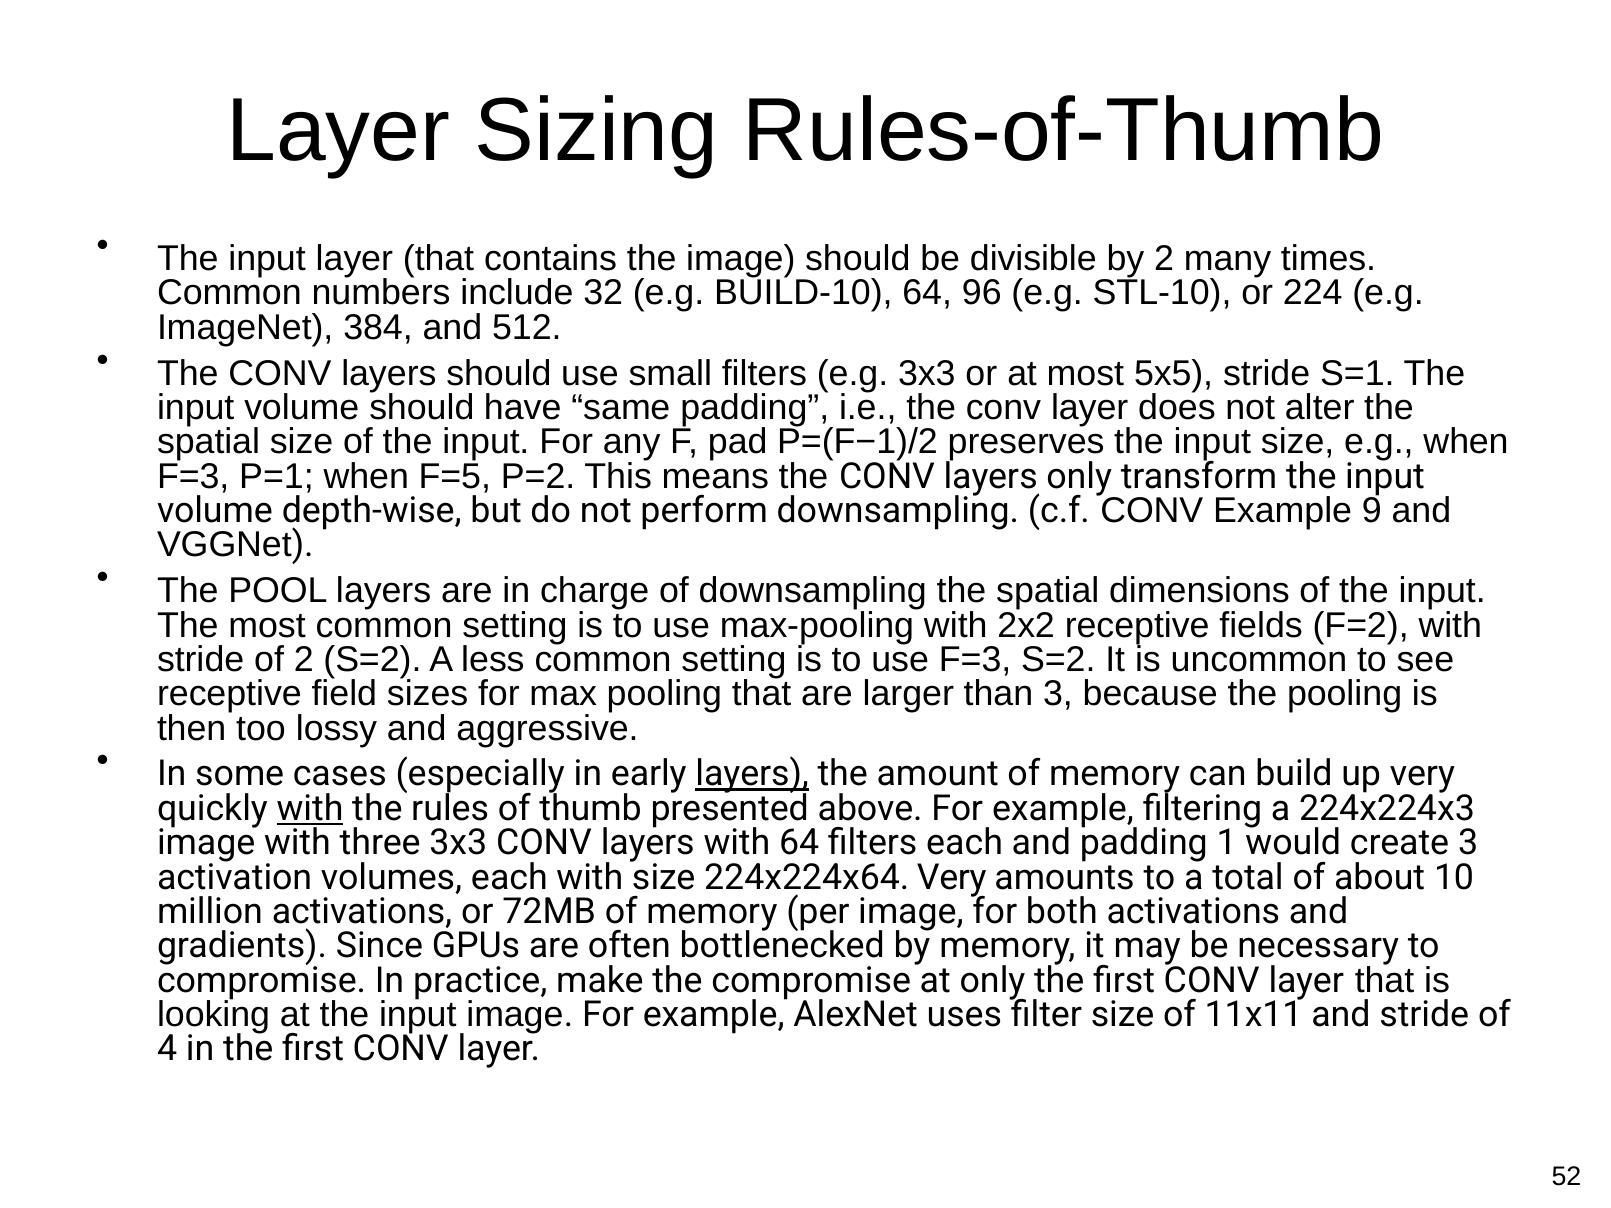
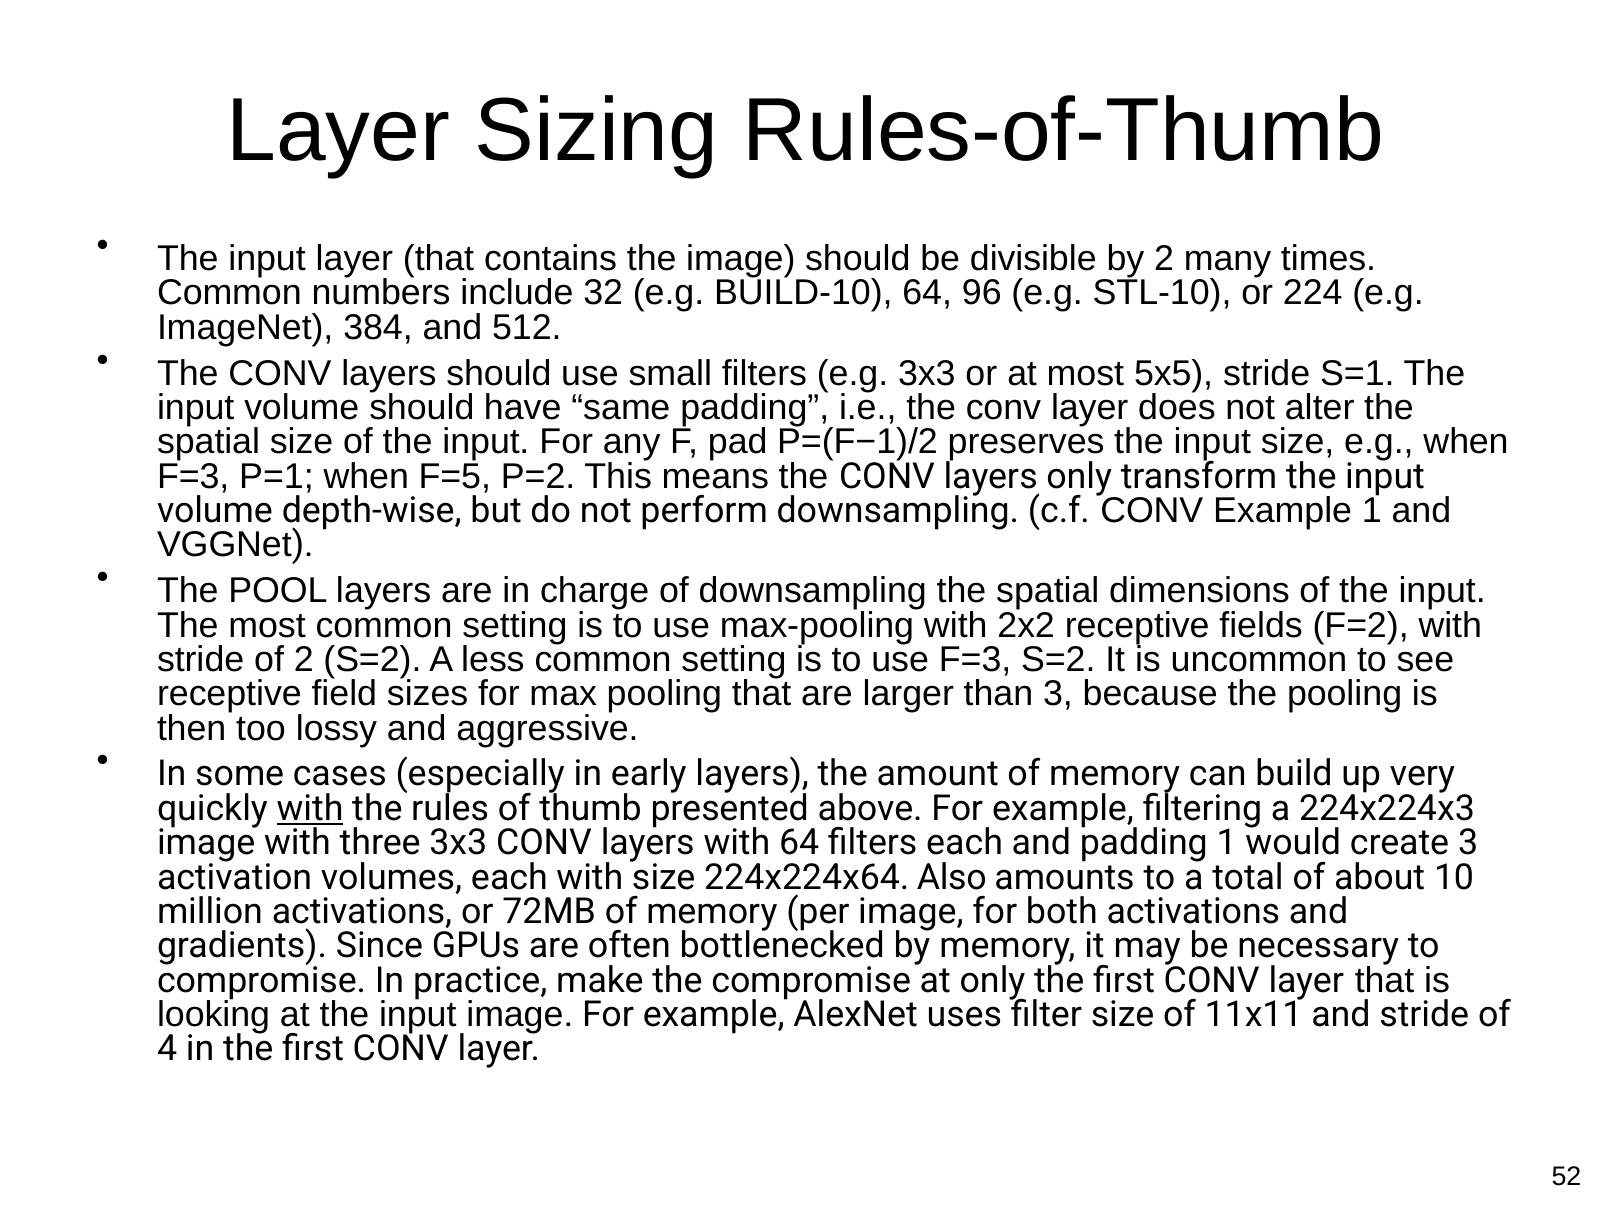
Example 9: 9 -> 1
layers at (752, 774) underline: present -> none
224x224x64 Very: Very -> Also
